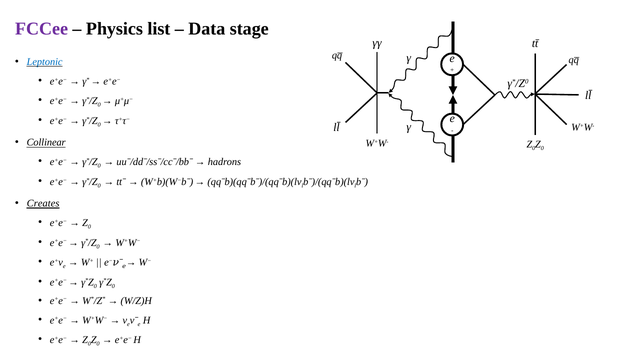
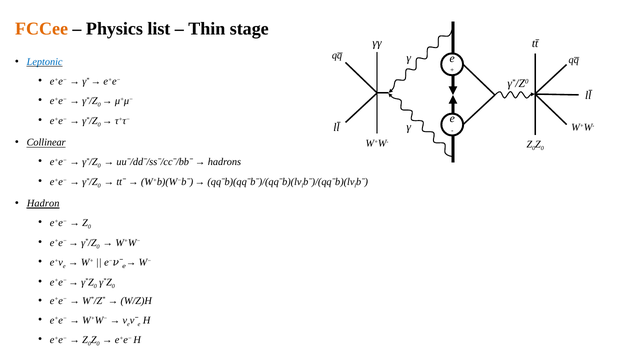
FCCee colour: purple -> orange
Data: Data -> Thin
Creates: Creates -> Hadron
